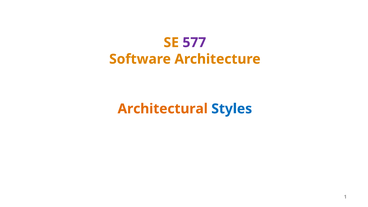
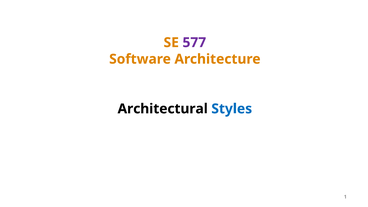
Architectural colour: orange -> black
